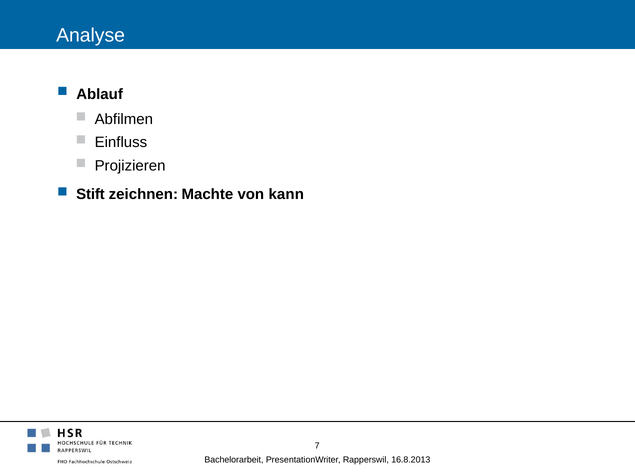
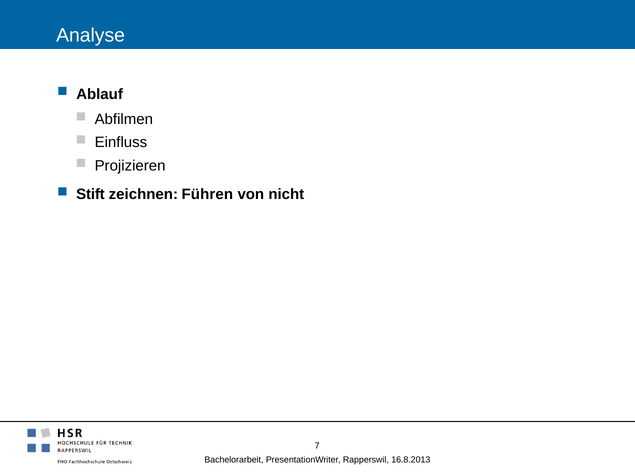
Machte: Machte -> Führen
kann: kann -> nicht
